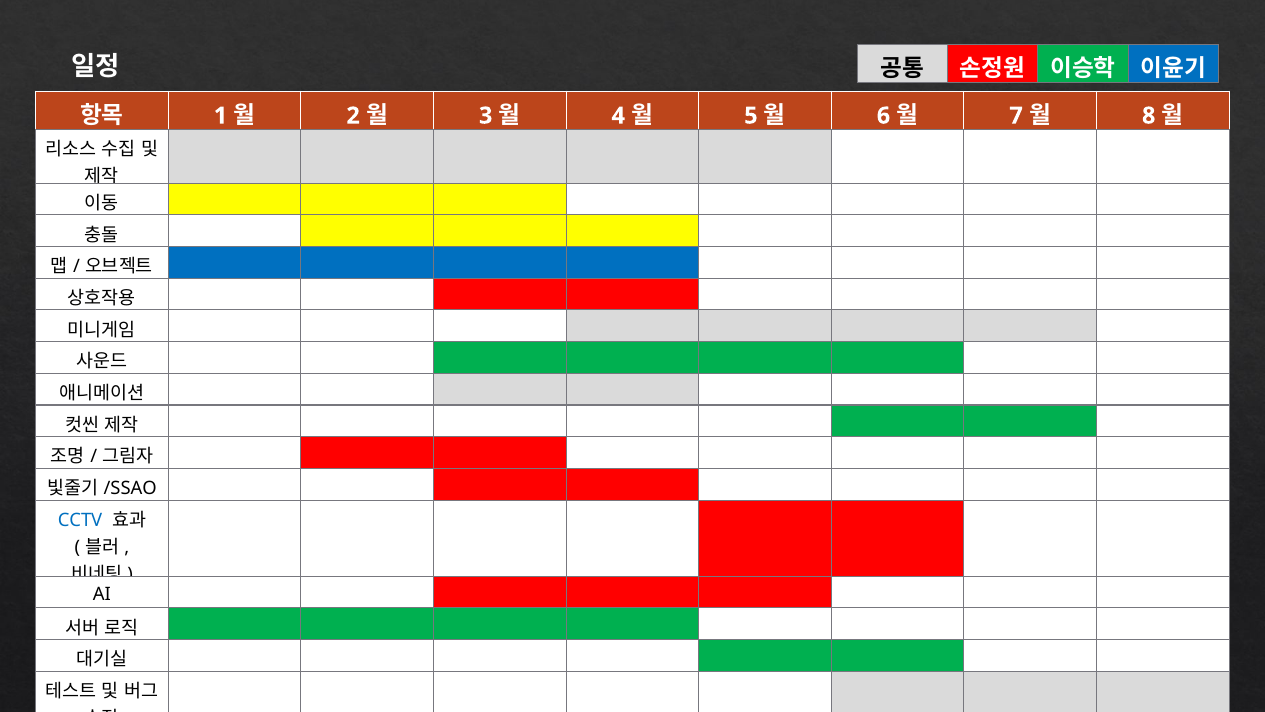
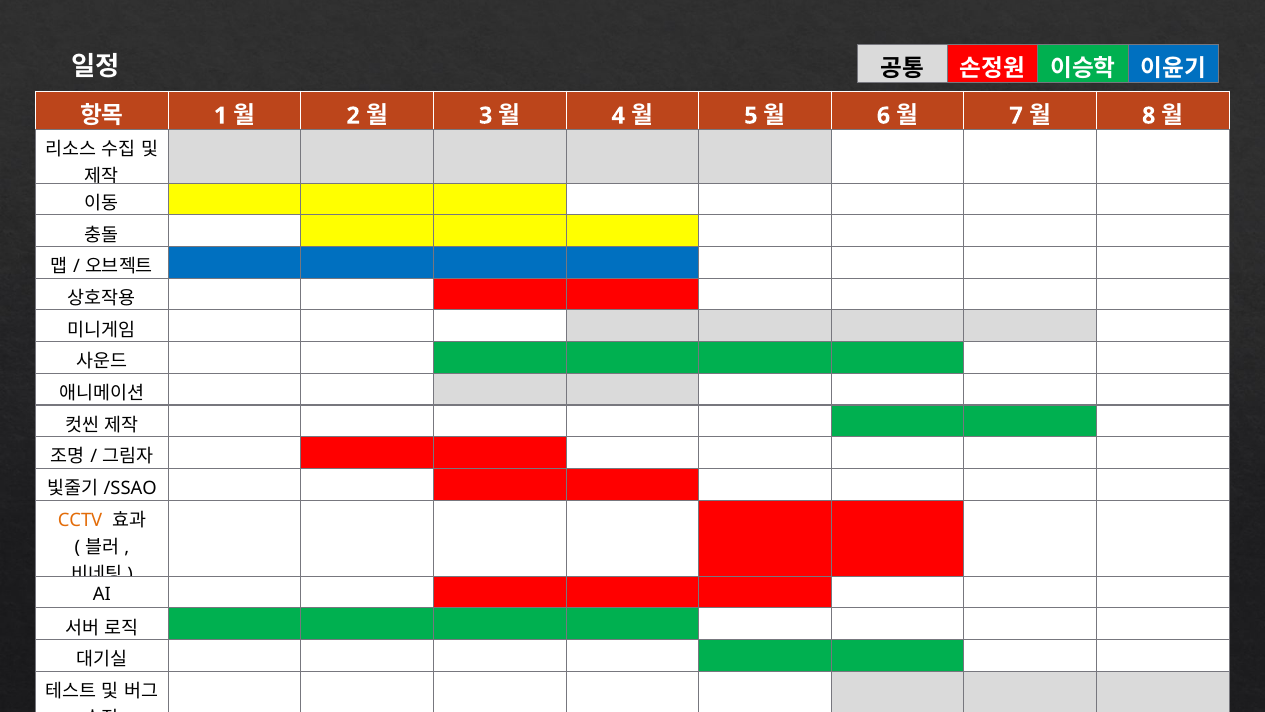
CCTV colour: blue -> orange
